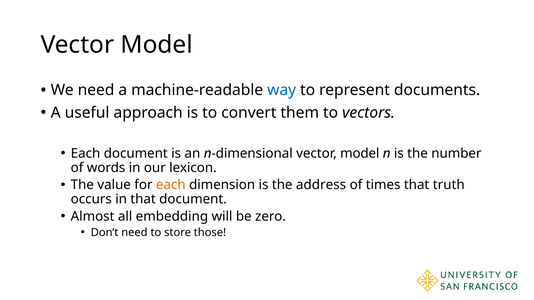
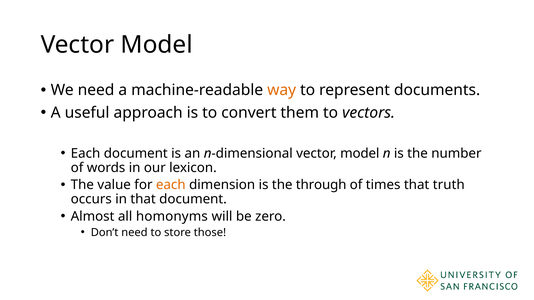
way colour: blue -> orange
address: address -> through
embedding: embedding -> homonyms
